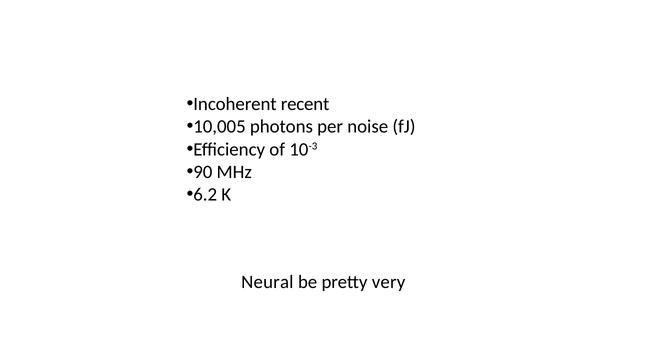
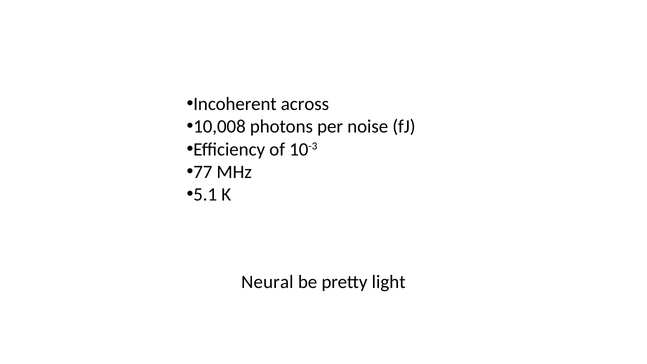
recent: recent -> across
10,005: 10,005 -> 10,008
90: 90 -> 77
6.2: 6.2 -> 5.1
very: very -> light
